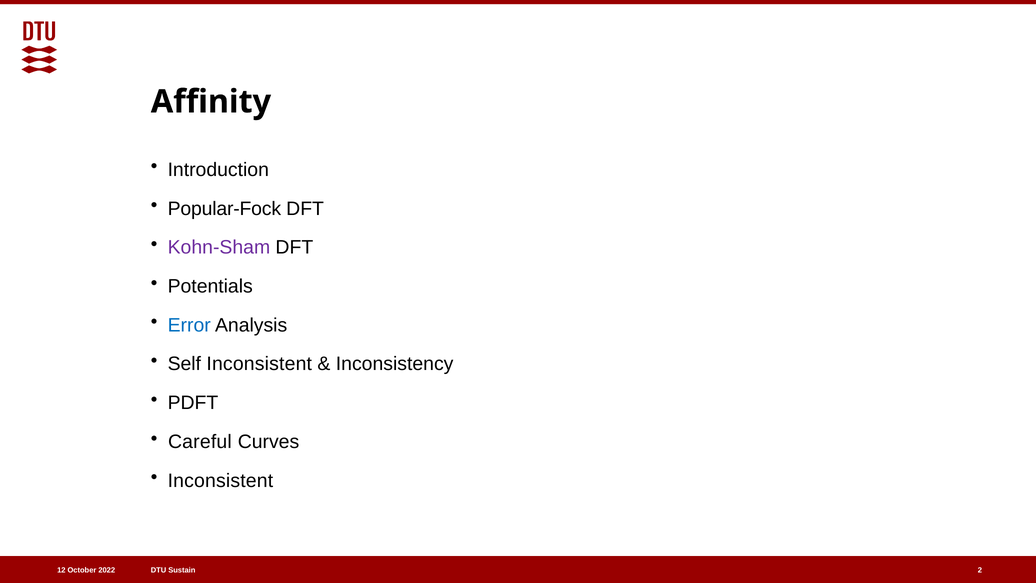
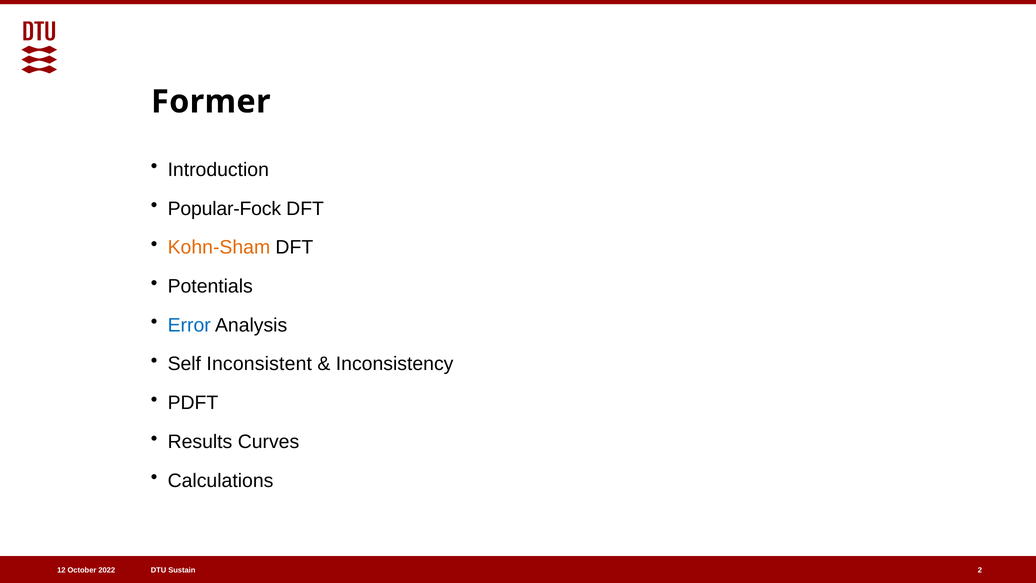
Affinity: Affinity -> Former
Kohn-Sham colour: purple -> orange
Careful: Careful -> Results
Inconsistent at (220, 481): Inconsistent -> Calculations
